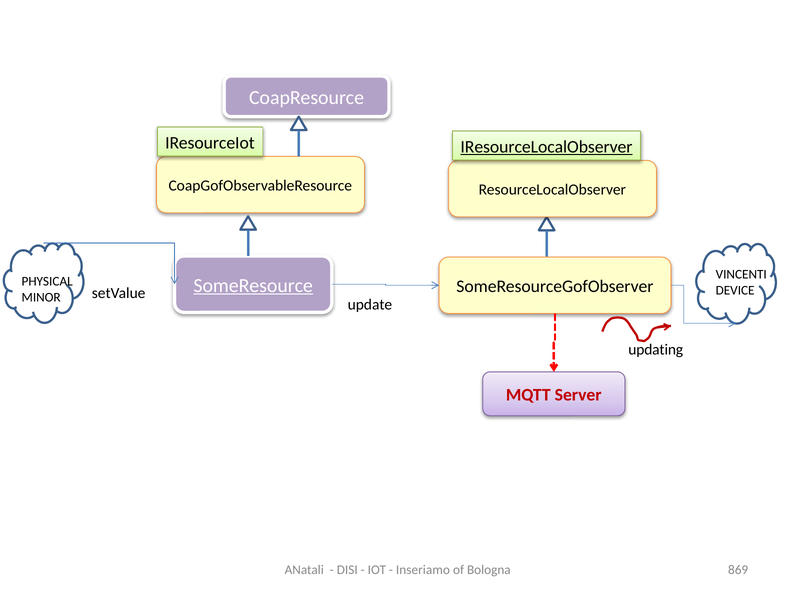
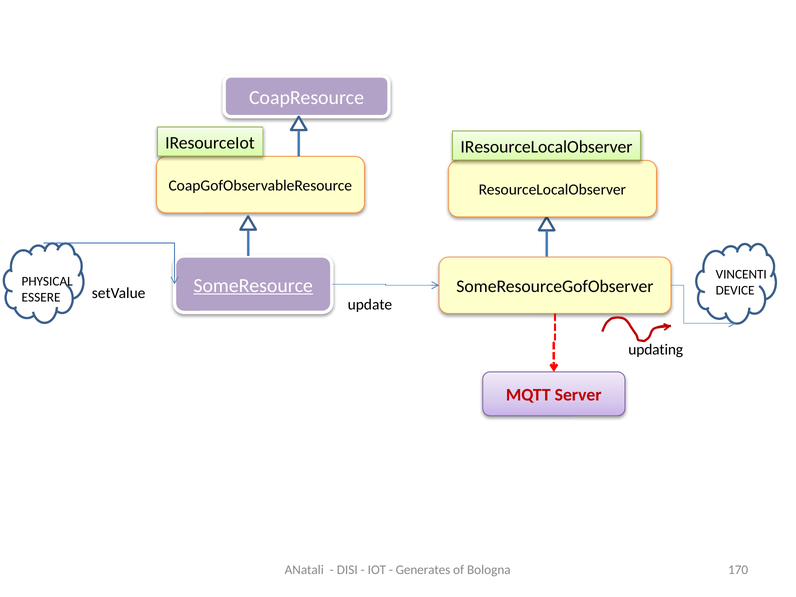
IResourceLocalObserver underline: present -> none
MINOR: MINOR -> ESSERE
Inseriamo: Inseriamo -> Generates
869: 869 -> 170
